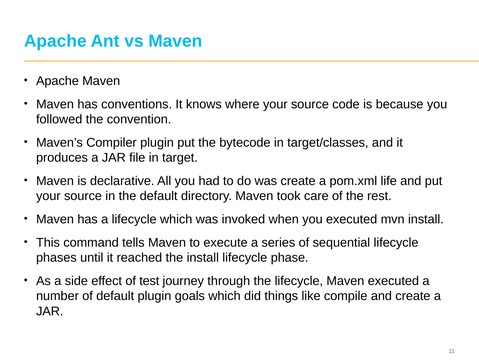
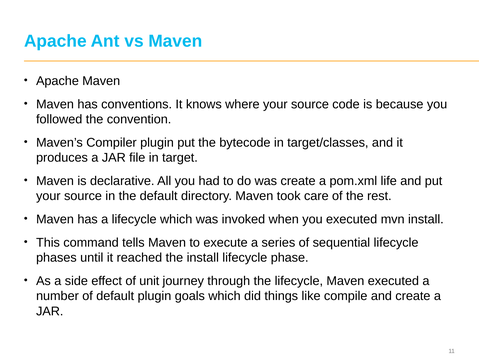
test: test -> unit
